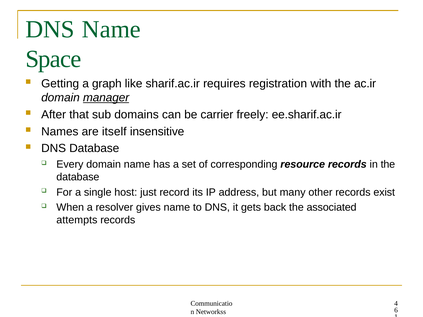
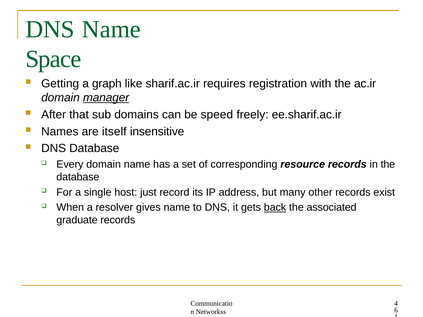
carrier: carrier -> speed
back underline: none -> present
attempts: attempts -> graduate
